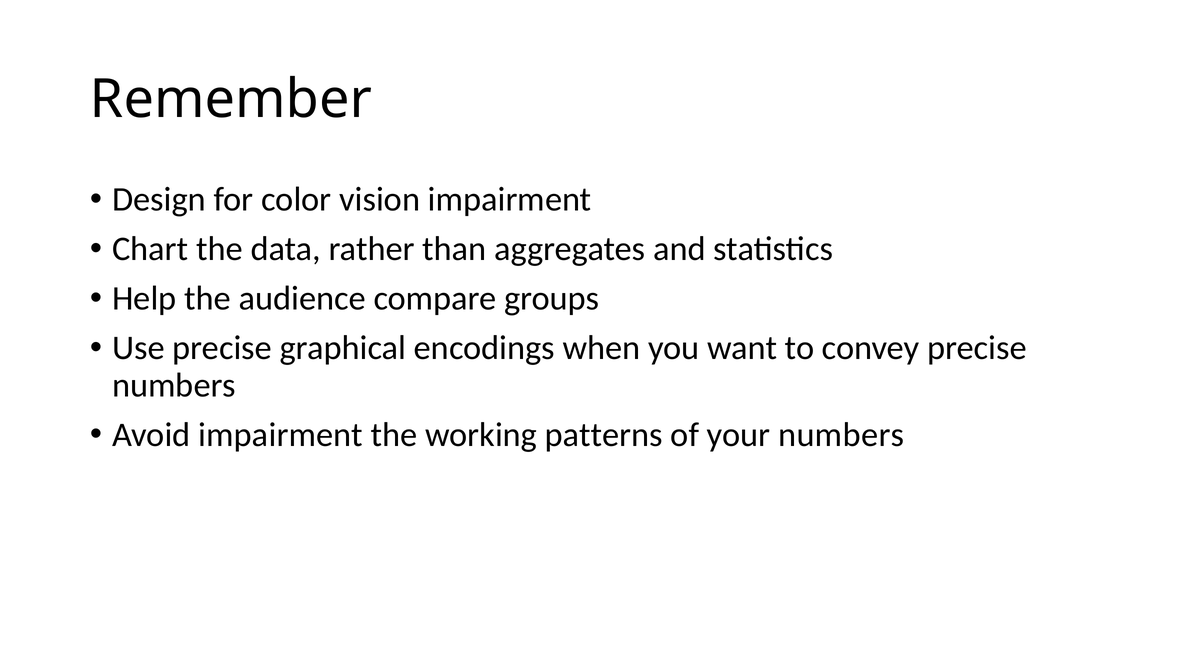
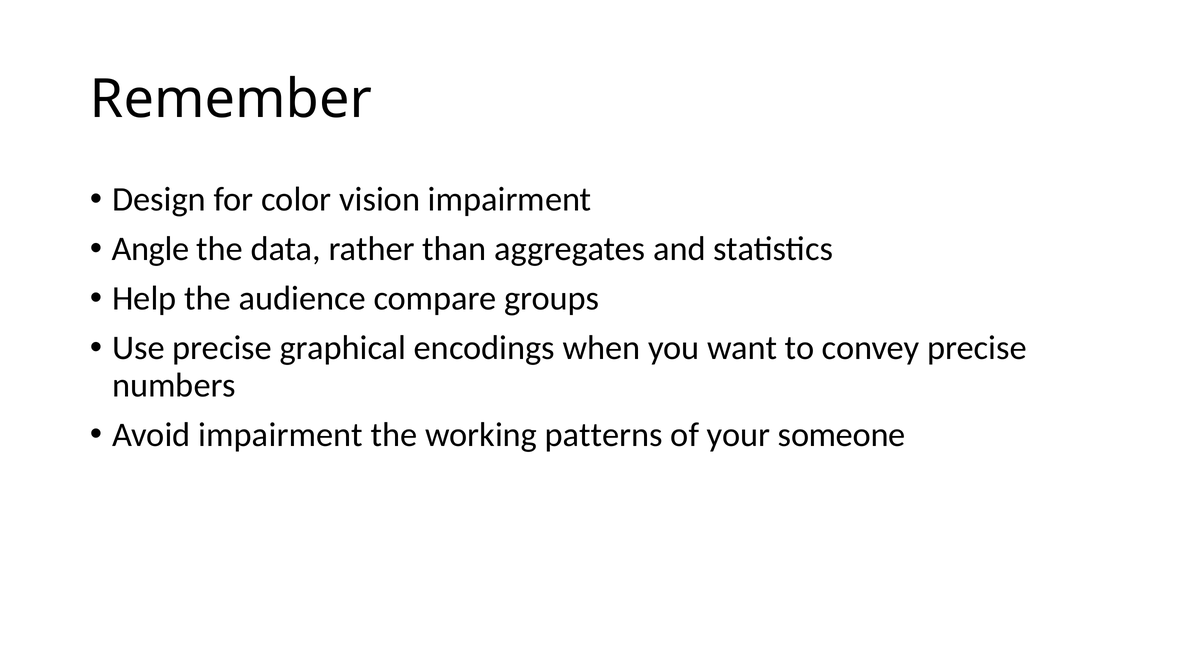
Chart: Chart -> Angle
your numbers: numbers -> someone
